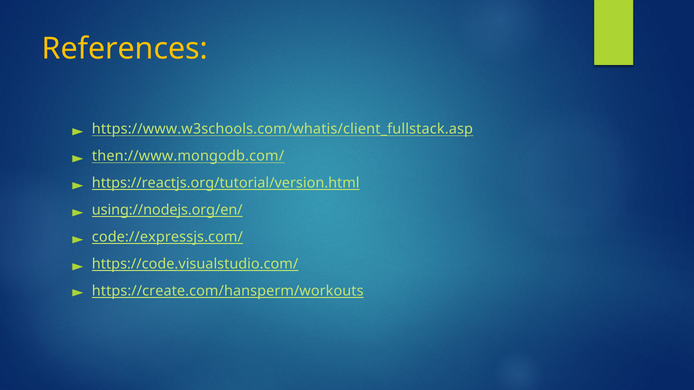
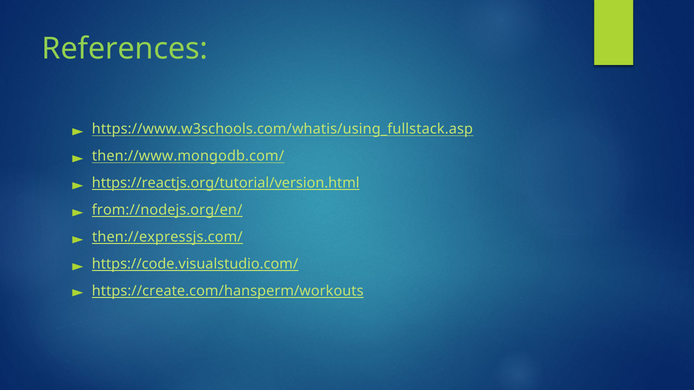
References colour: yellow -> light green
https://www.w3schools.com/whatis/client_fullstack.asp: https://www.w3schools.com/whatis/client_fullstack.asp -> https://www.w3schools.com/whatis/using_fullstack.asp
using://nodejs.org/en/: using://nodejs.org/en/ -> from://nodejs.org/en/
code://expressjs.com/: code://expressjs.com/ -> then://expressjs.com/
